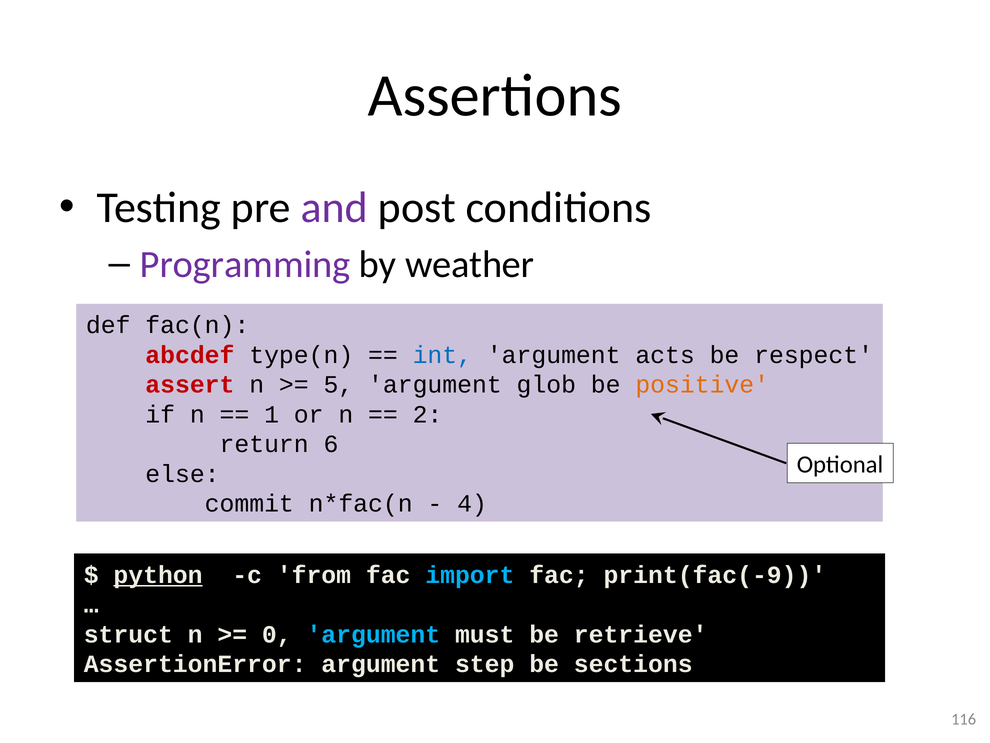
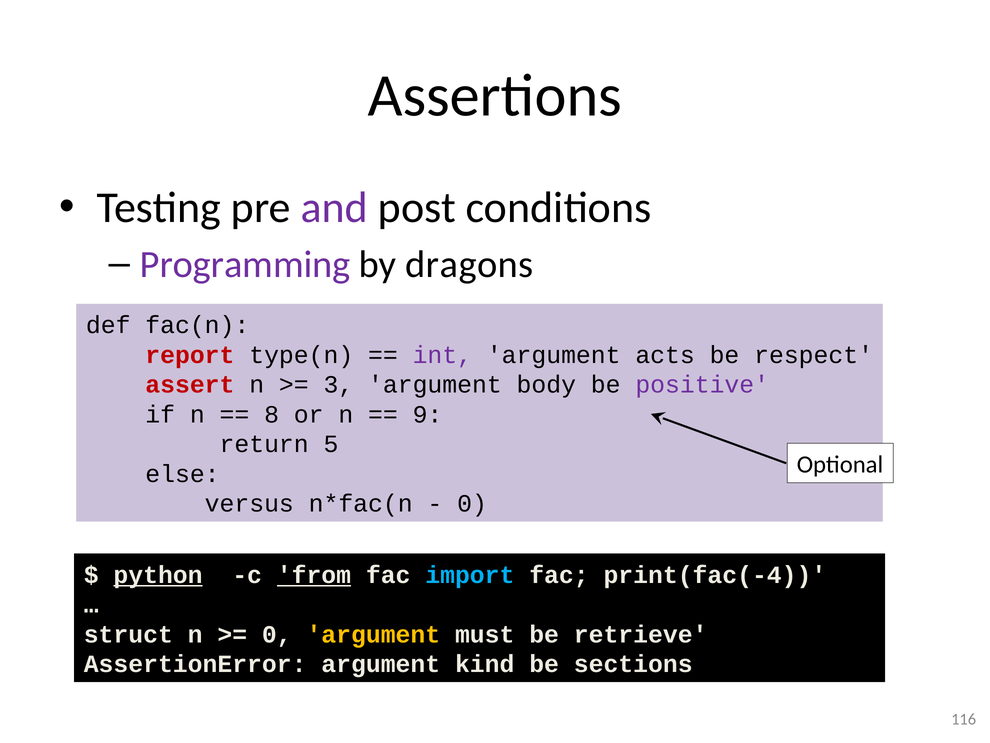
weather: weather -> dragons
abcdef: abcdef -> report
int colour: blue -> purple
5: 5 -> 3
glob: glob -> body
positive colour: orange -> purple
1: 1 -> 8
2: 2 -> 9
6: 6 -> 5
commit: commit -> versus
4 at (472, 503): 4 -> 0
from underline: none -> present
print(fac(-9: print(fac(-9 -> print(fac(-4
argument at (373, 634) colour: light blue -> yellow
step: step -> kind
